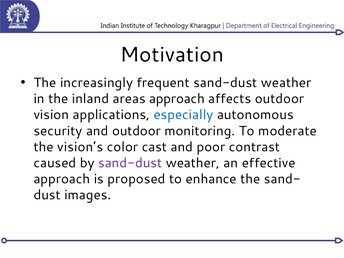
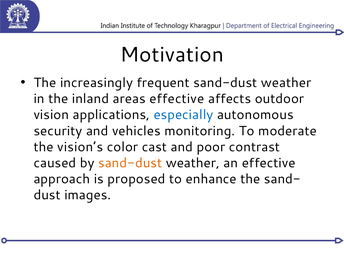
areas approach: approach -> effective
and outdoor: outdoor -> vehicles
sand-dust at (130, 163) colour: purple -> orange
